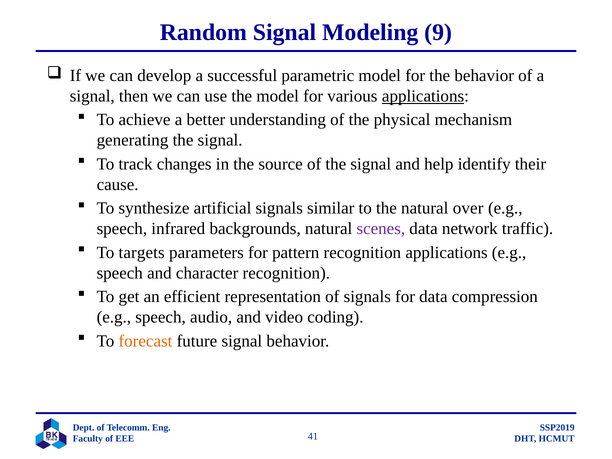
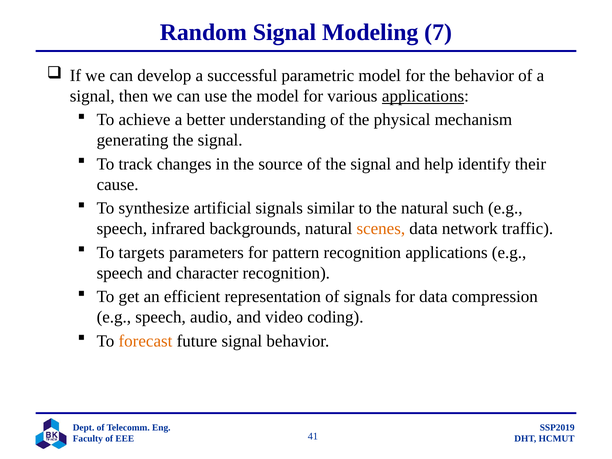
9: 9 -> 7
over: over -> such
scenes colour: purple -> orange
